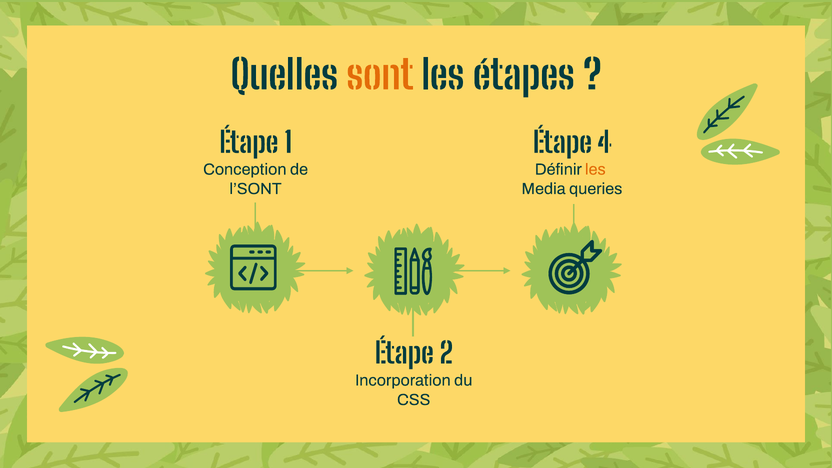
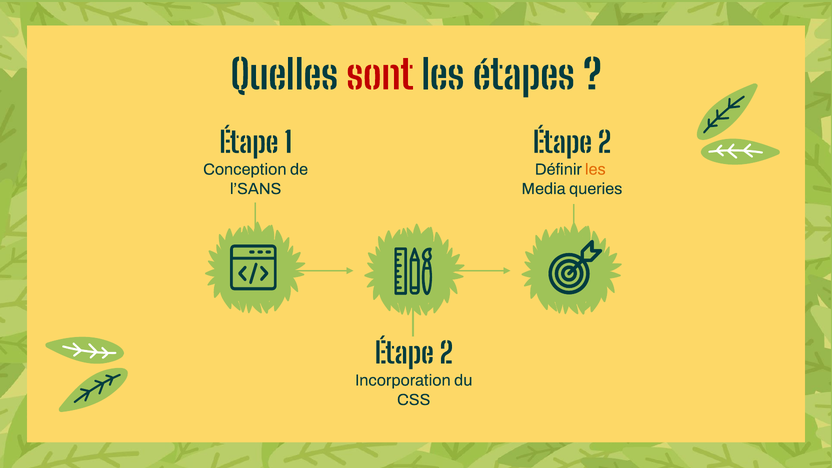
sont colour: orange -> red
4 at (605, 143): 4 -> 2
l’SONT: l’SONT -> l’SANS
